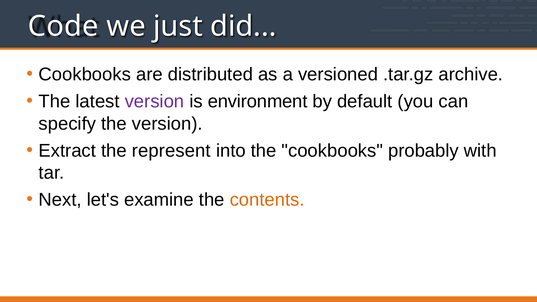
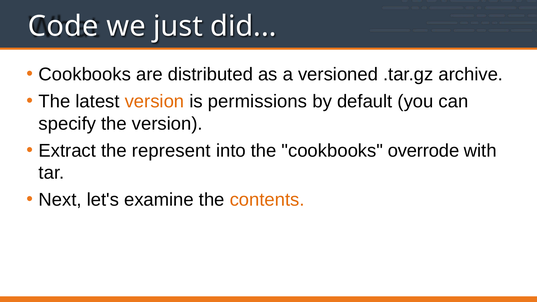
version at (154, 101) colour: purple -> orange
environment: environment -> permissions
probably: probably -> overrode
